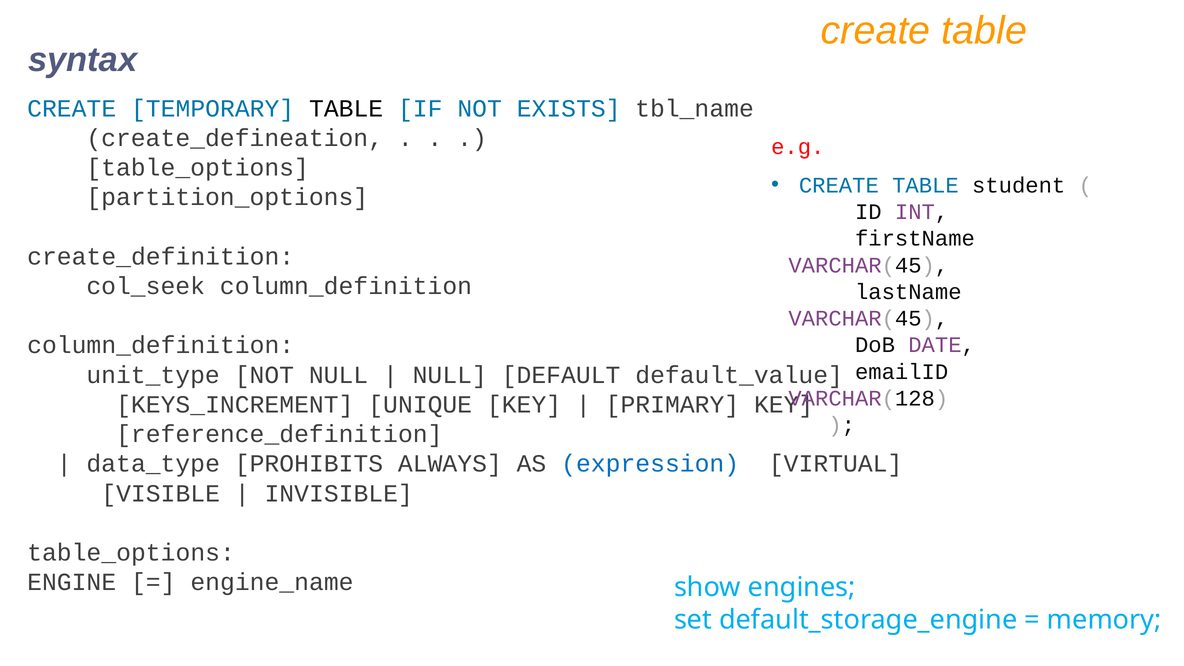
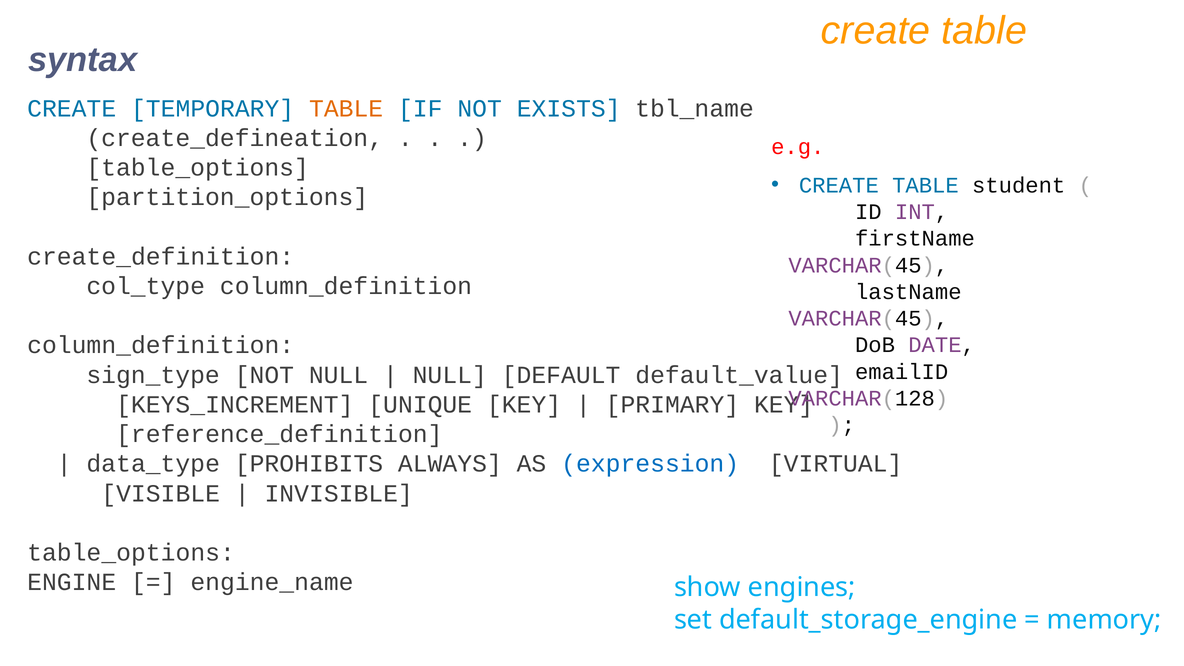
TABLE at (346, 108) colour: black -> orange
col_seek: col_seek -> col_type
unit_type: unit_type -> sign_type
